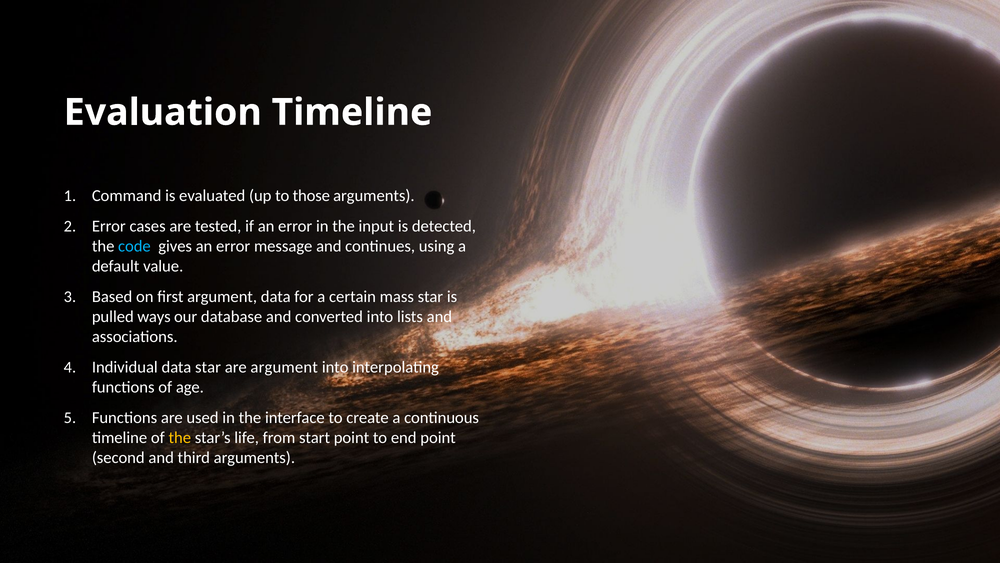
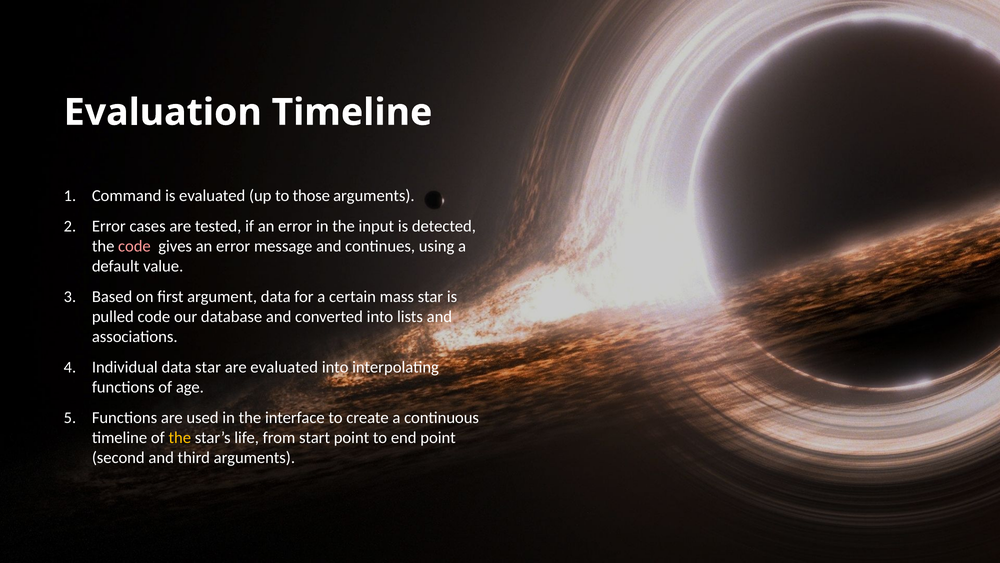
code at (134, 246) colour: light blue -> pink
pulled ways: ways -> code
are argument: argument -> evaluated
